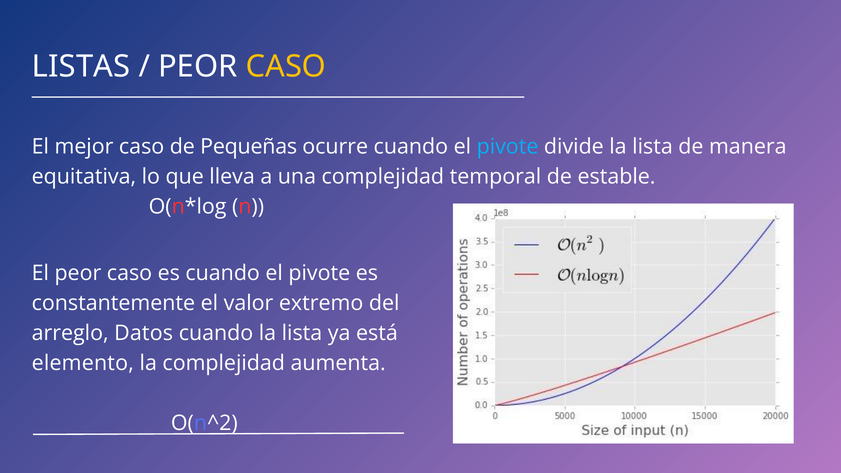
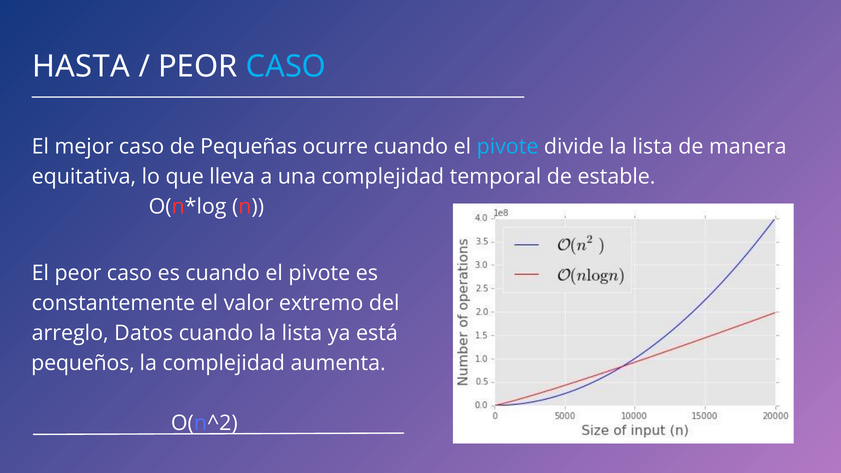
LISTAS: LISTAS -> HASTA
CASO at (286, 66) colour: yellow -> light blue
elemento: elemento -> pequeños
